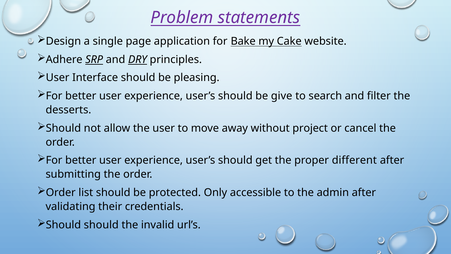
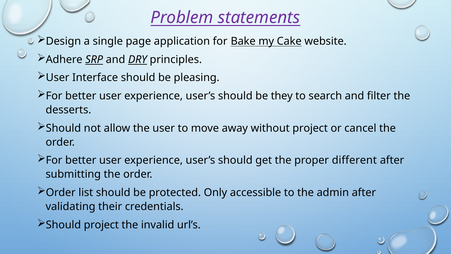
give: give -> they
Should should: should -> project
